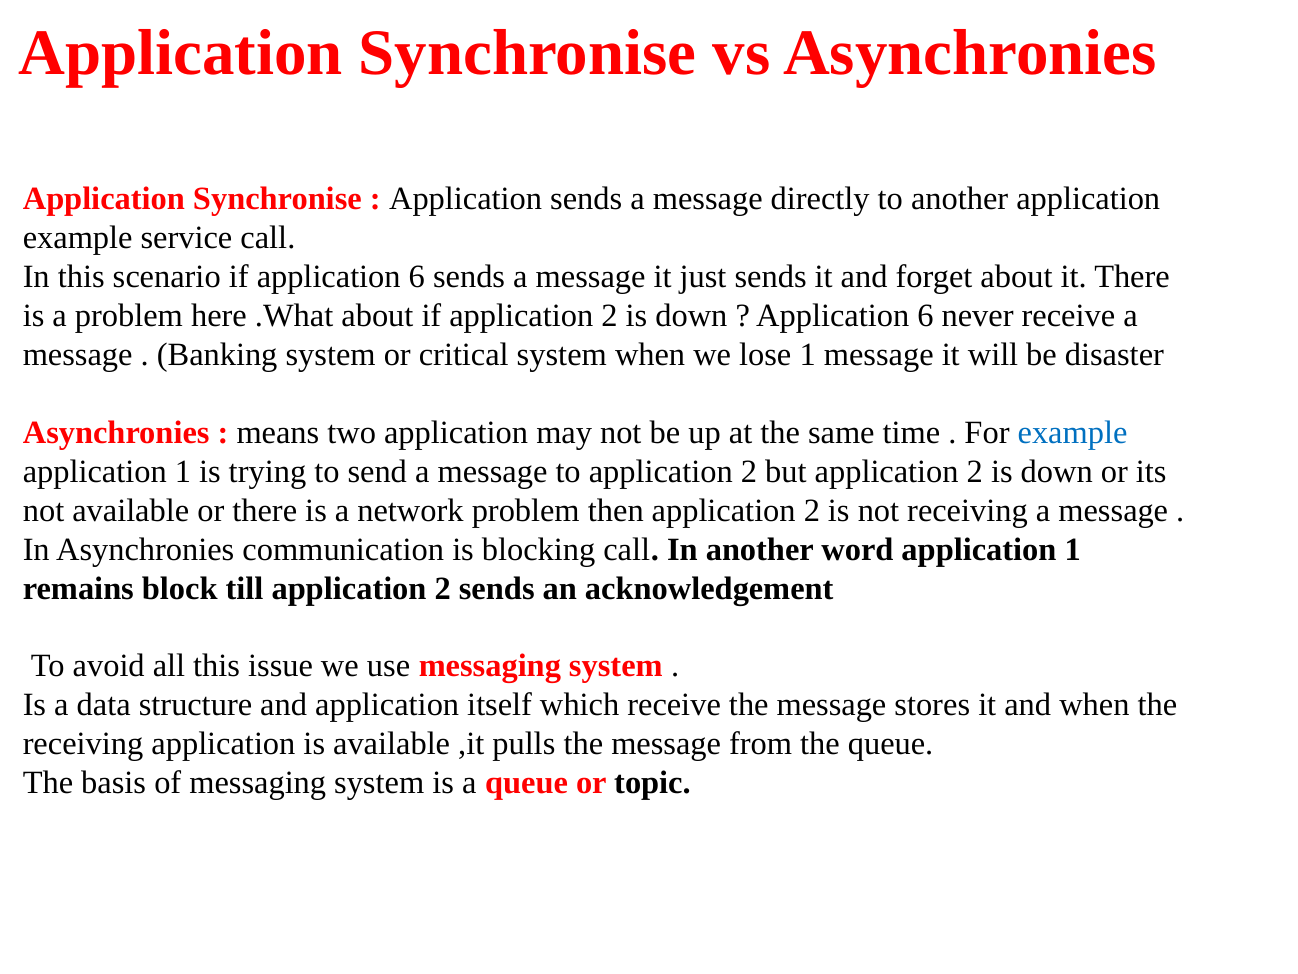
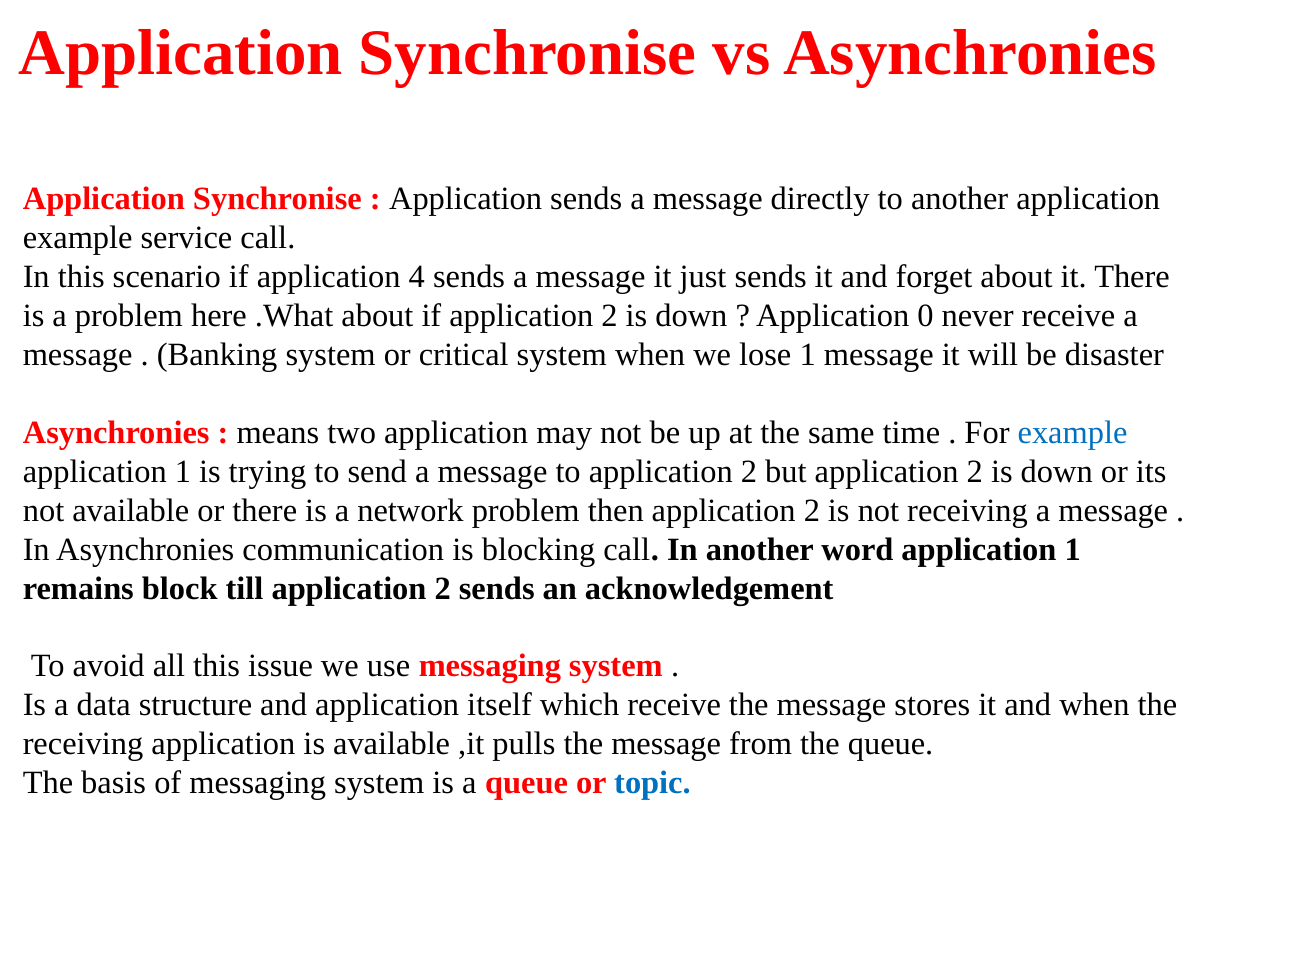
if application 6: 6 -> 4
6 at (925, 315): 6 -> 0
topic colour: black -> blue
